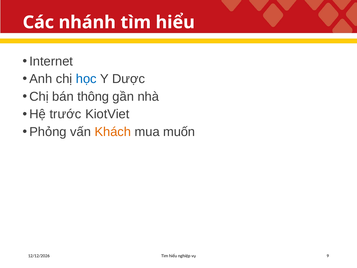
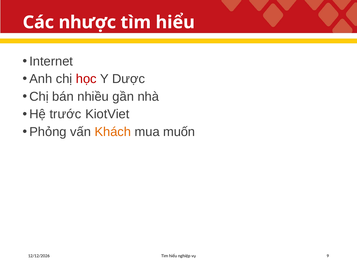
nhánh: nhánh -> nhược
học colour: blue -> red
thông: thông -> nhiều
